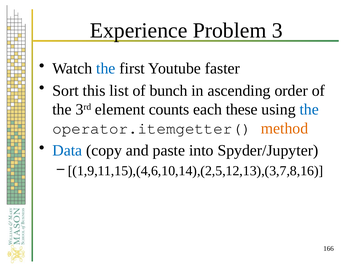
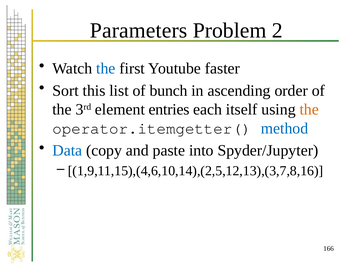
Experience: Experience -> Parameters
3: 3 -> 2
counts: counts -> entries
these: these -> itself
the at (309, 110) colour: blue -> orange
method colour: orange -> blue
